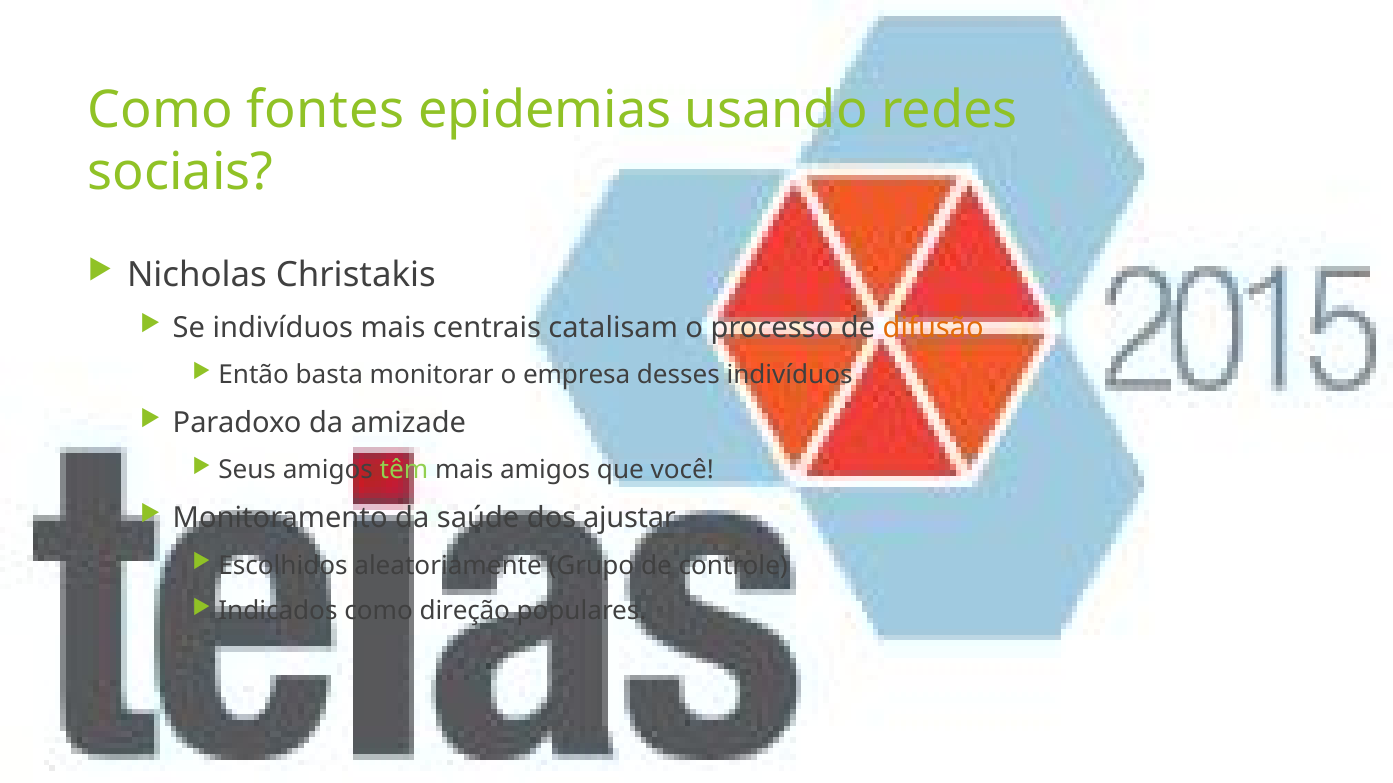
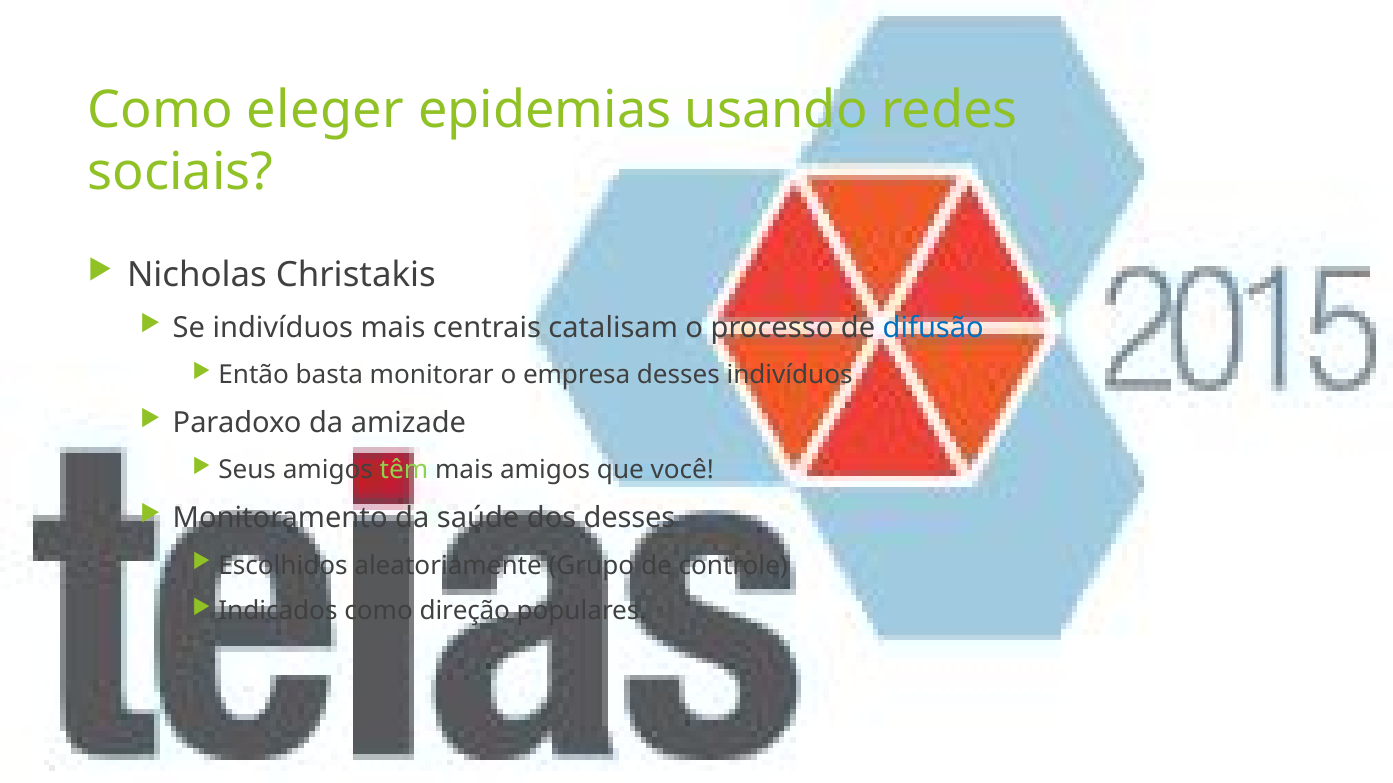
fontes: fontes -> eleger
difusão colour: orange -> blue
dos ajustar: ajustar -> desses
